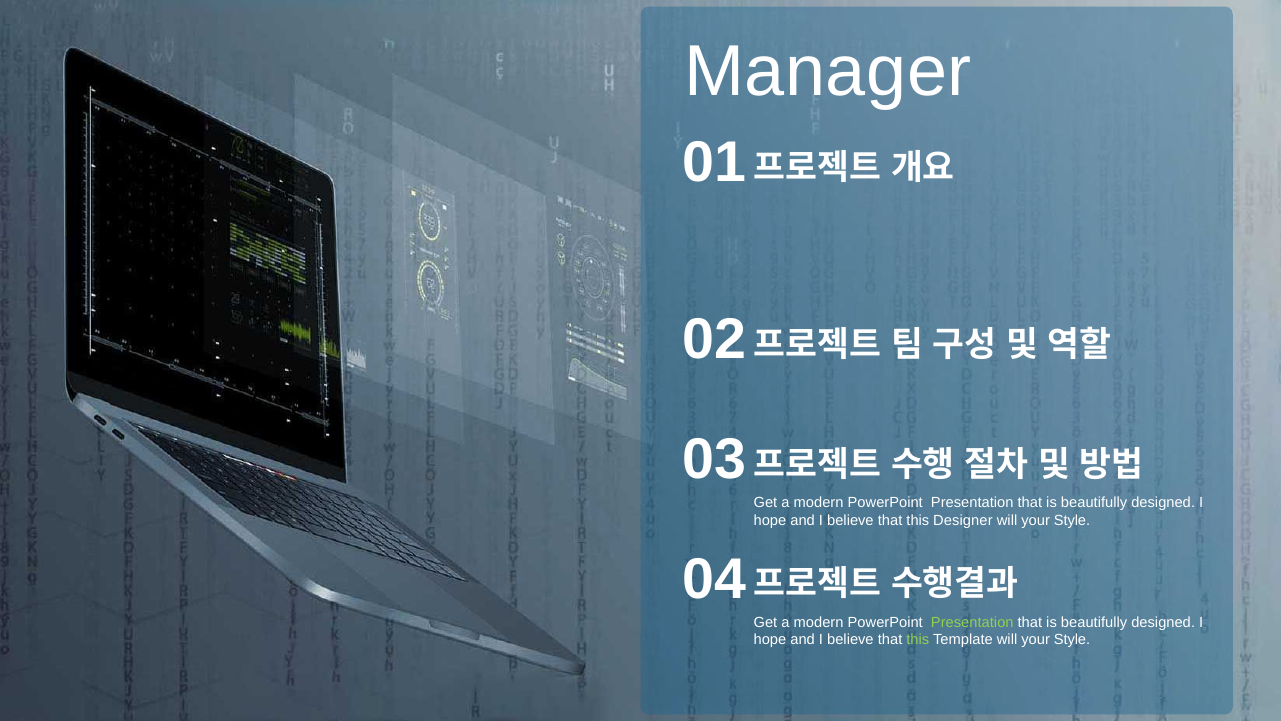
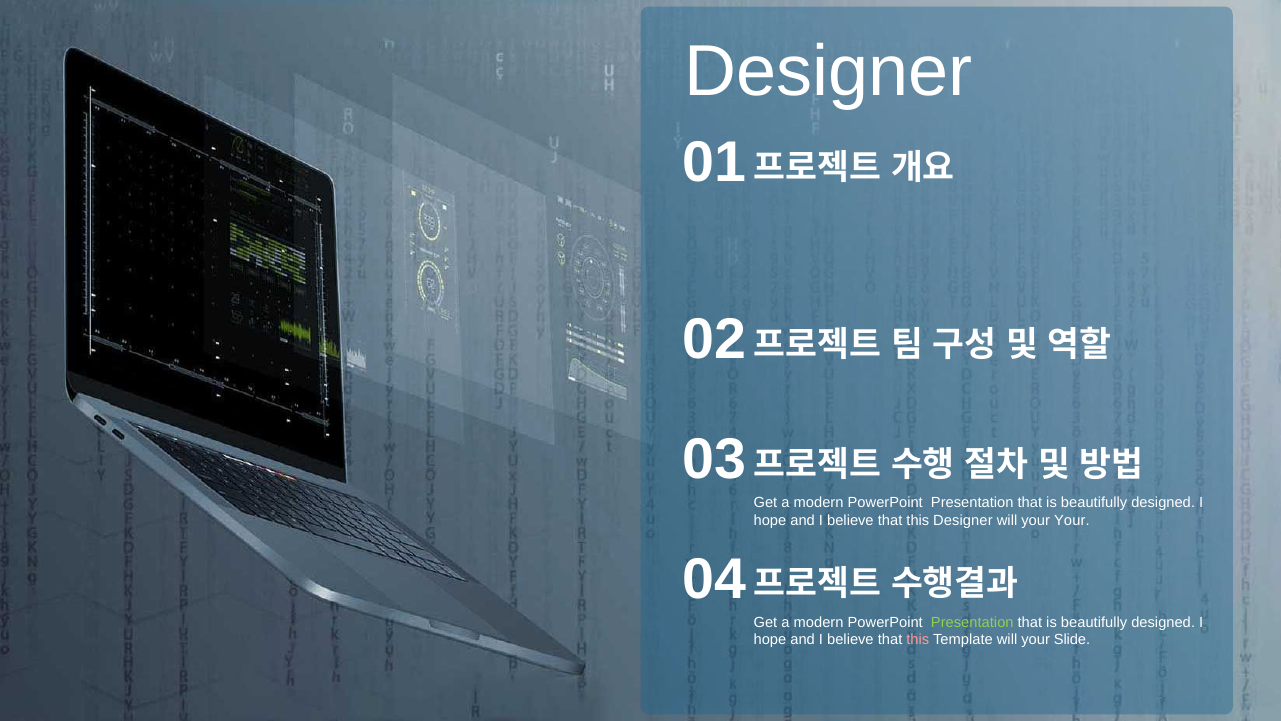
Manager at (828, 72): Manager -> Designer
Style at (1072, 520): Style -> Your
this at (918, 640) colour: light green -> pink
Template will your Style: Style -> Slide
